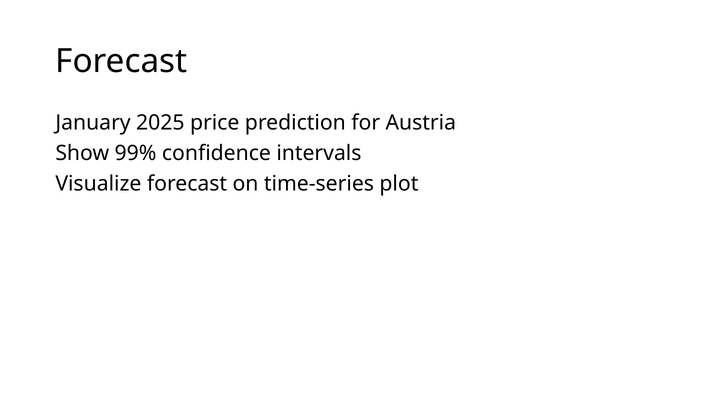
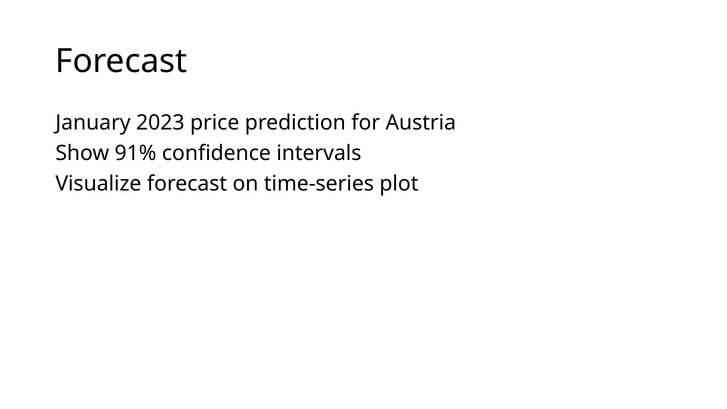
2025: 2025 -> 2023
99%: 99% -> 91%
